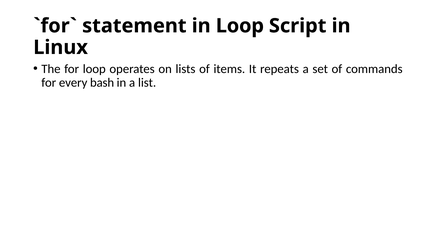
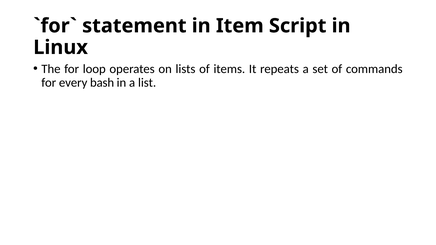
in Loop: Loop -> Item
